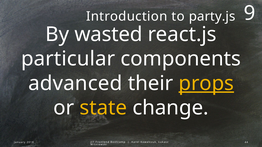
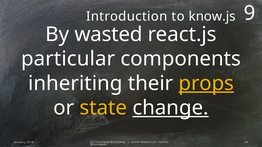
party.js: party.js -> know.js
advanced: advanced -> inheriting
change underline: none -> present
